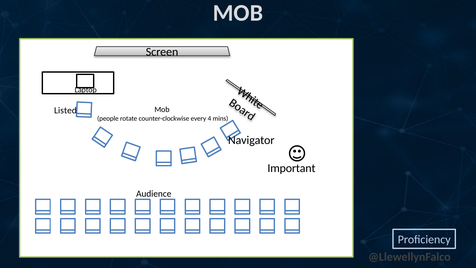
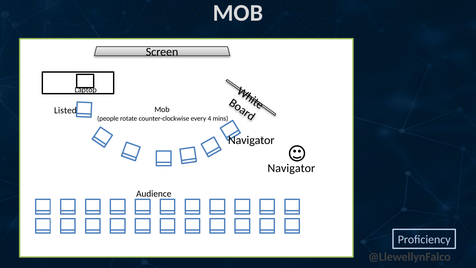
Important at (291, 168): Important -> Navigator
